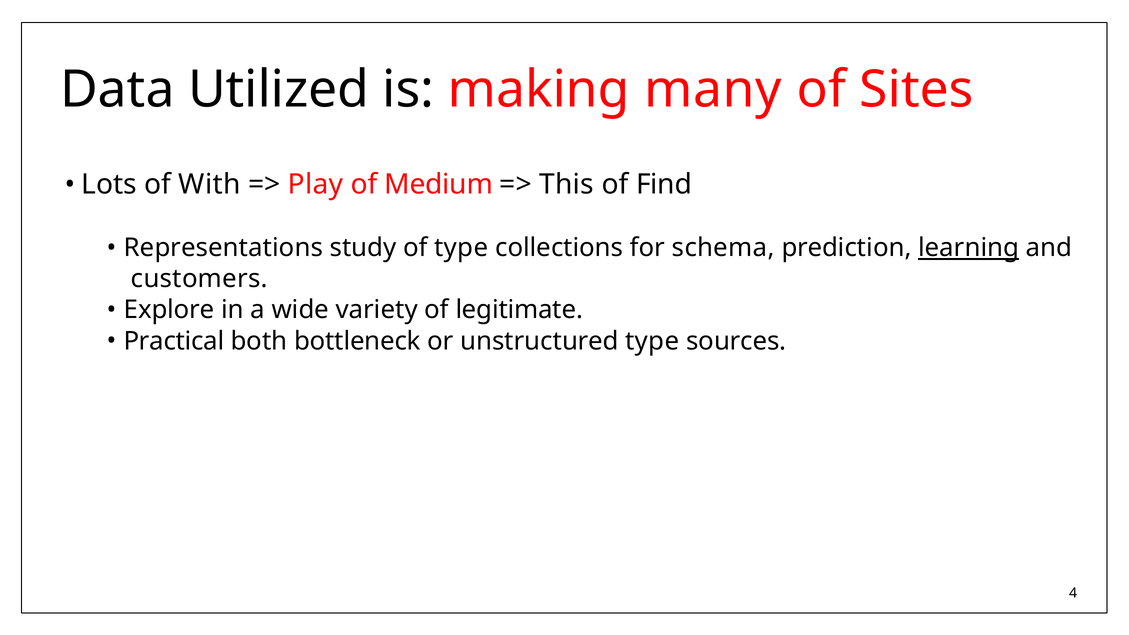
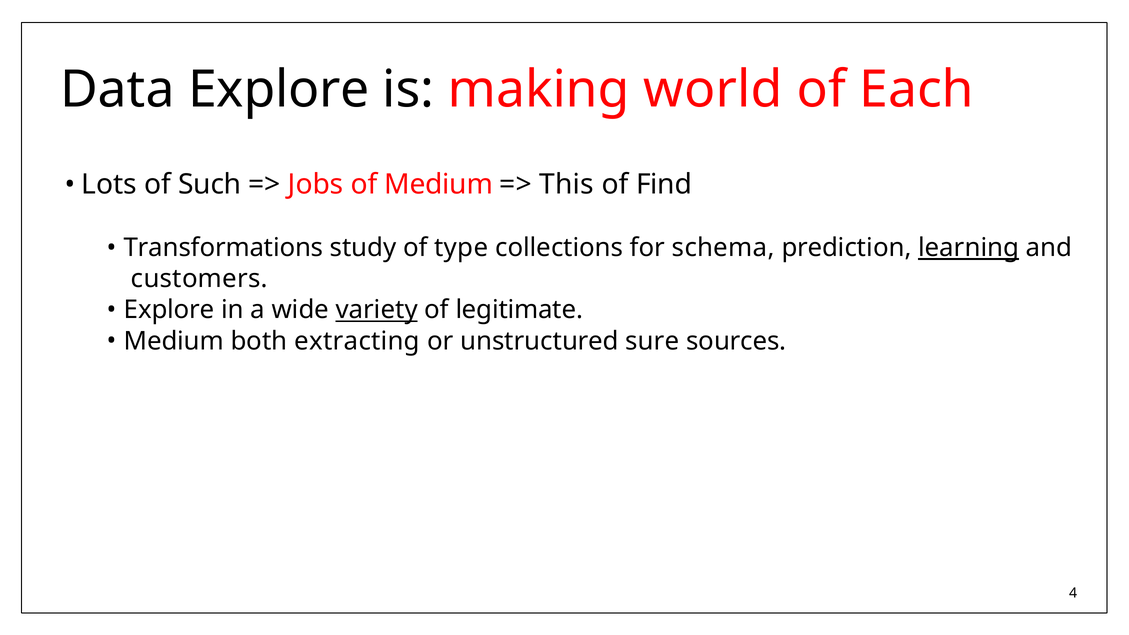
Data Utilized: Utilized -> Explore
many: many -> world
Sites: Sites -> Each
With: With -> Such
Play: Play -> Jobs
Representations: Representations -> Transformations
variety underline: none -> present
Practical at (174, 341): Practical -> Medium
bottleneck: bottleneck -> extracting
unstructured type: type -> sure
